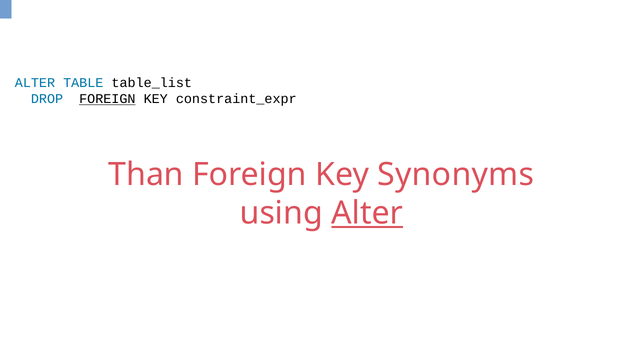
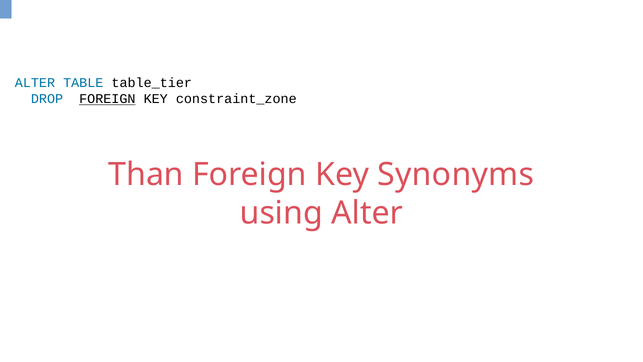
table_list: table_list -> table_tier
constraint_expr: constraint_expr -> constraint_zone
Alter at (367, 213) underline: present -> none
